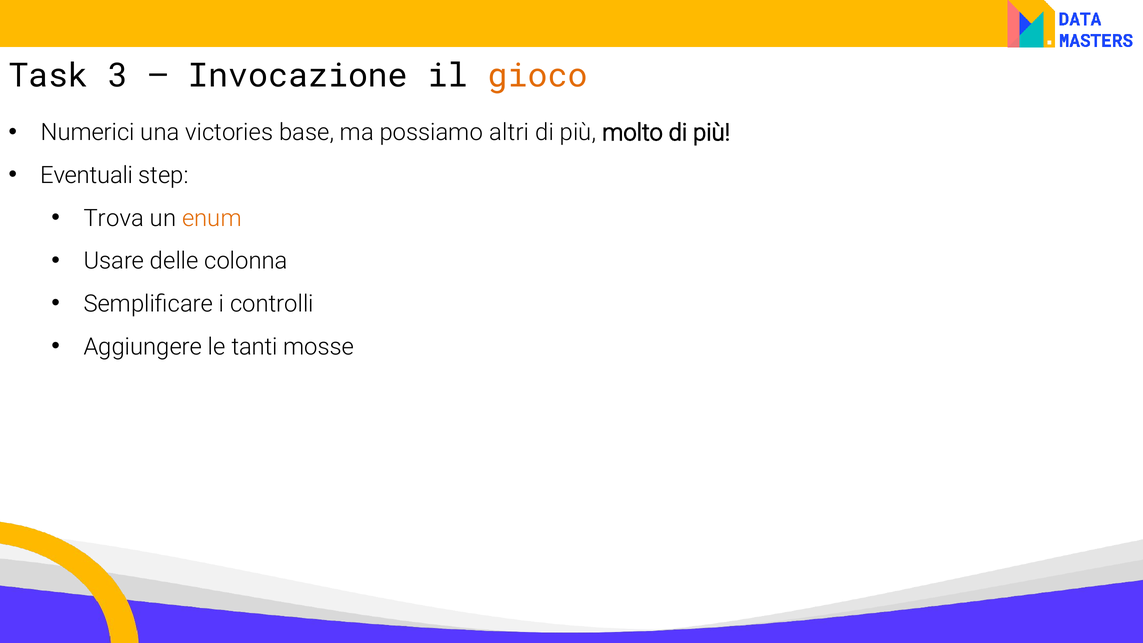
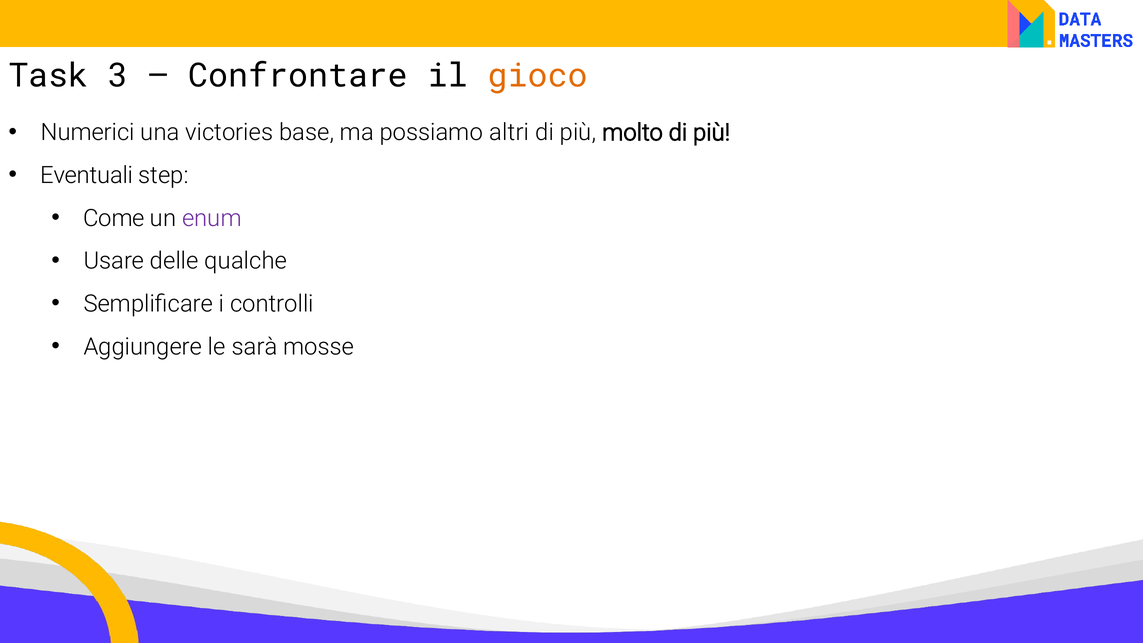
Invocazione: Invocazione -> Confrontare
Trova: Trova -> Come
enum colour: orange -> purple
colonna: colonna -> qualche
tanti: tanti -> sarà
